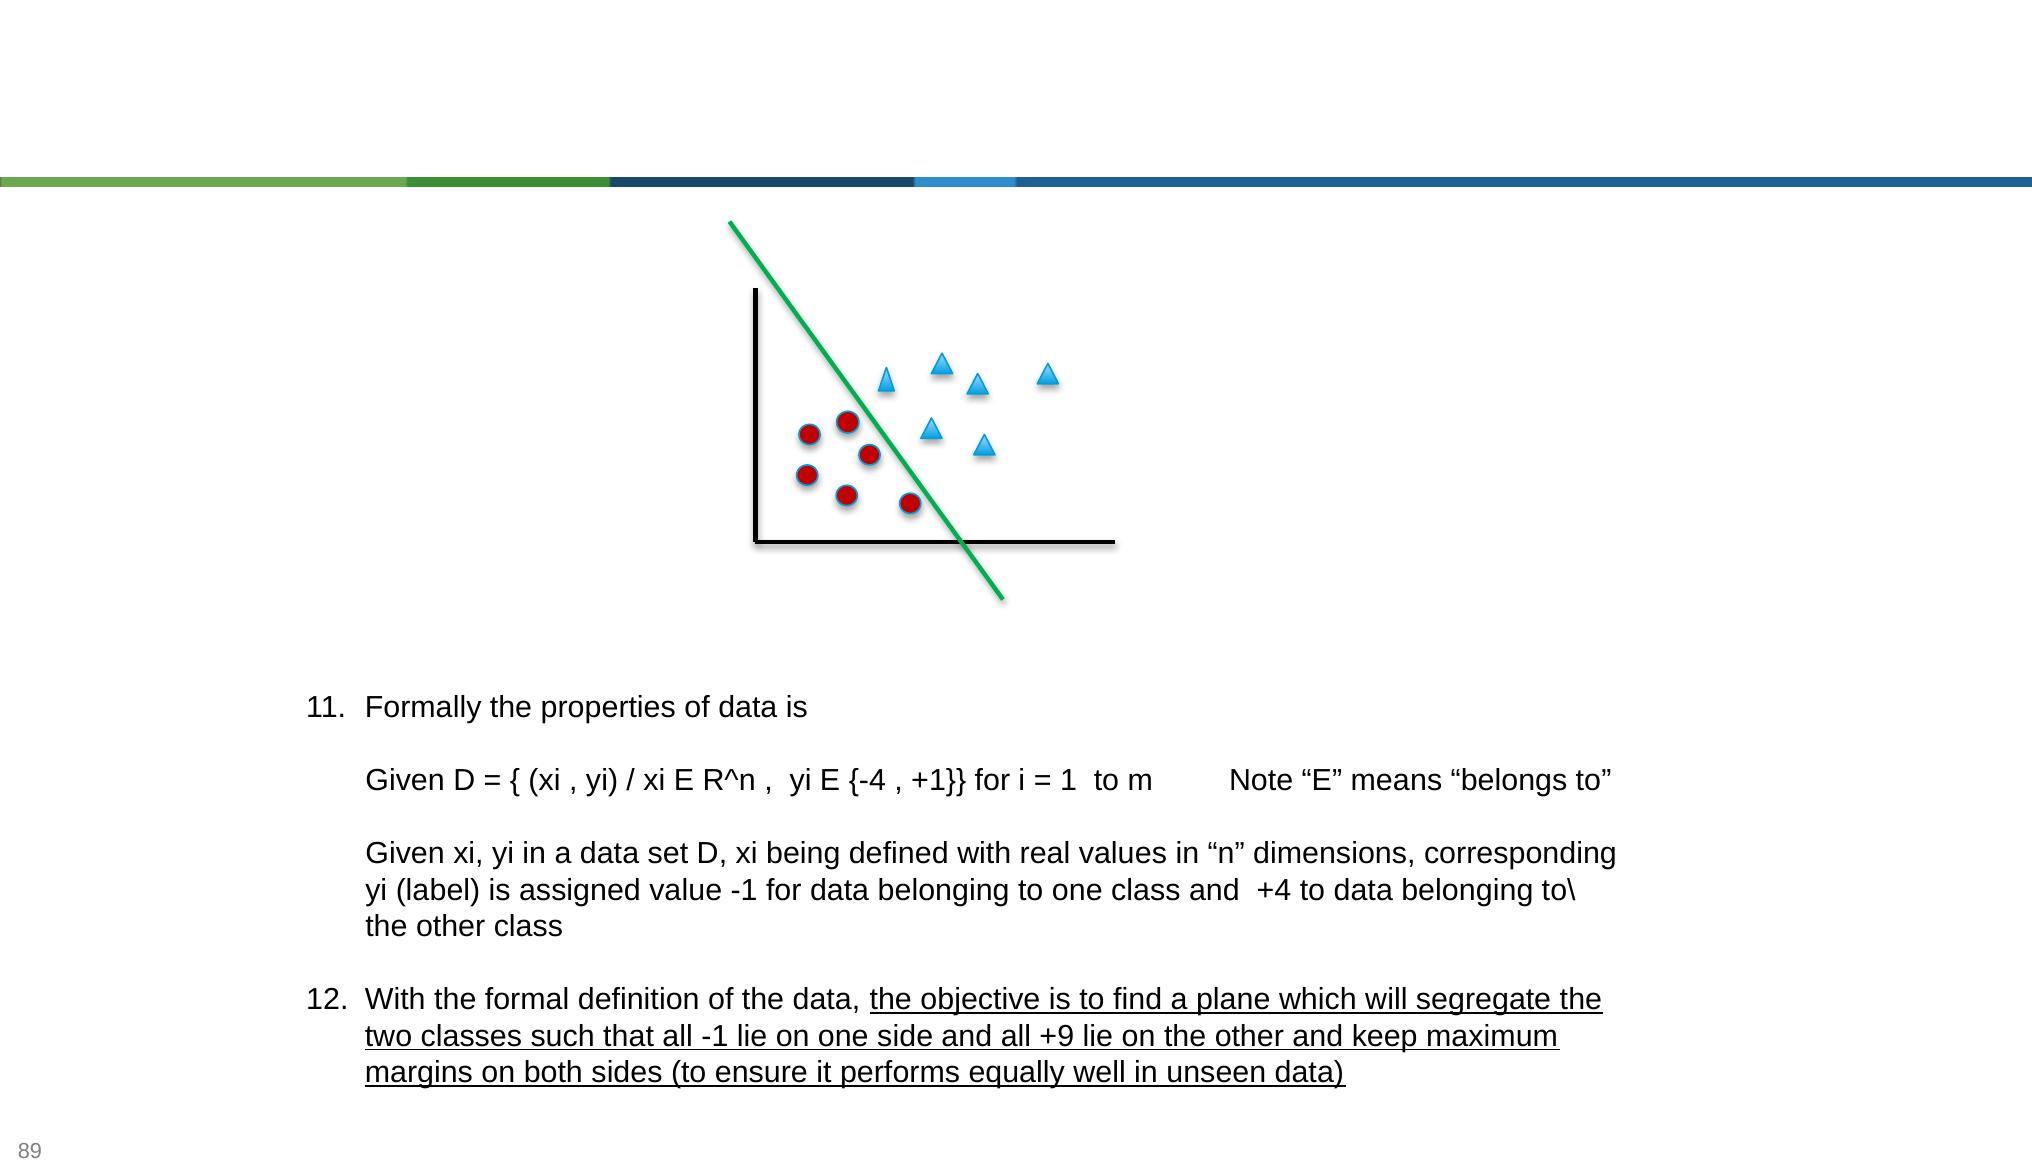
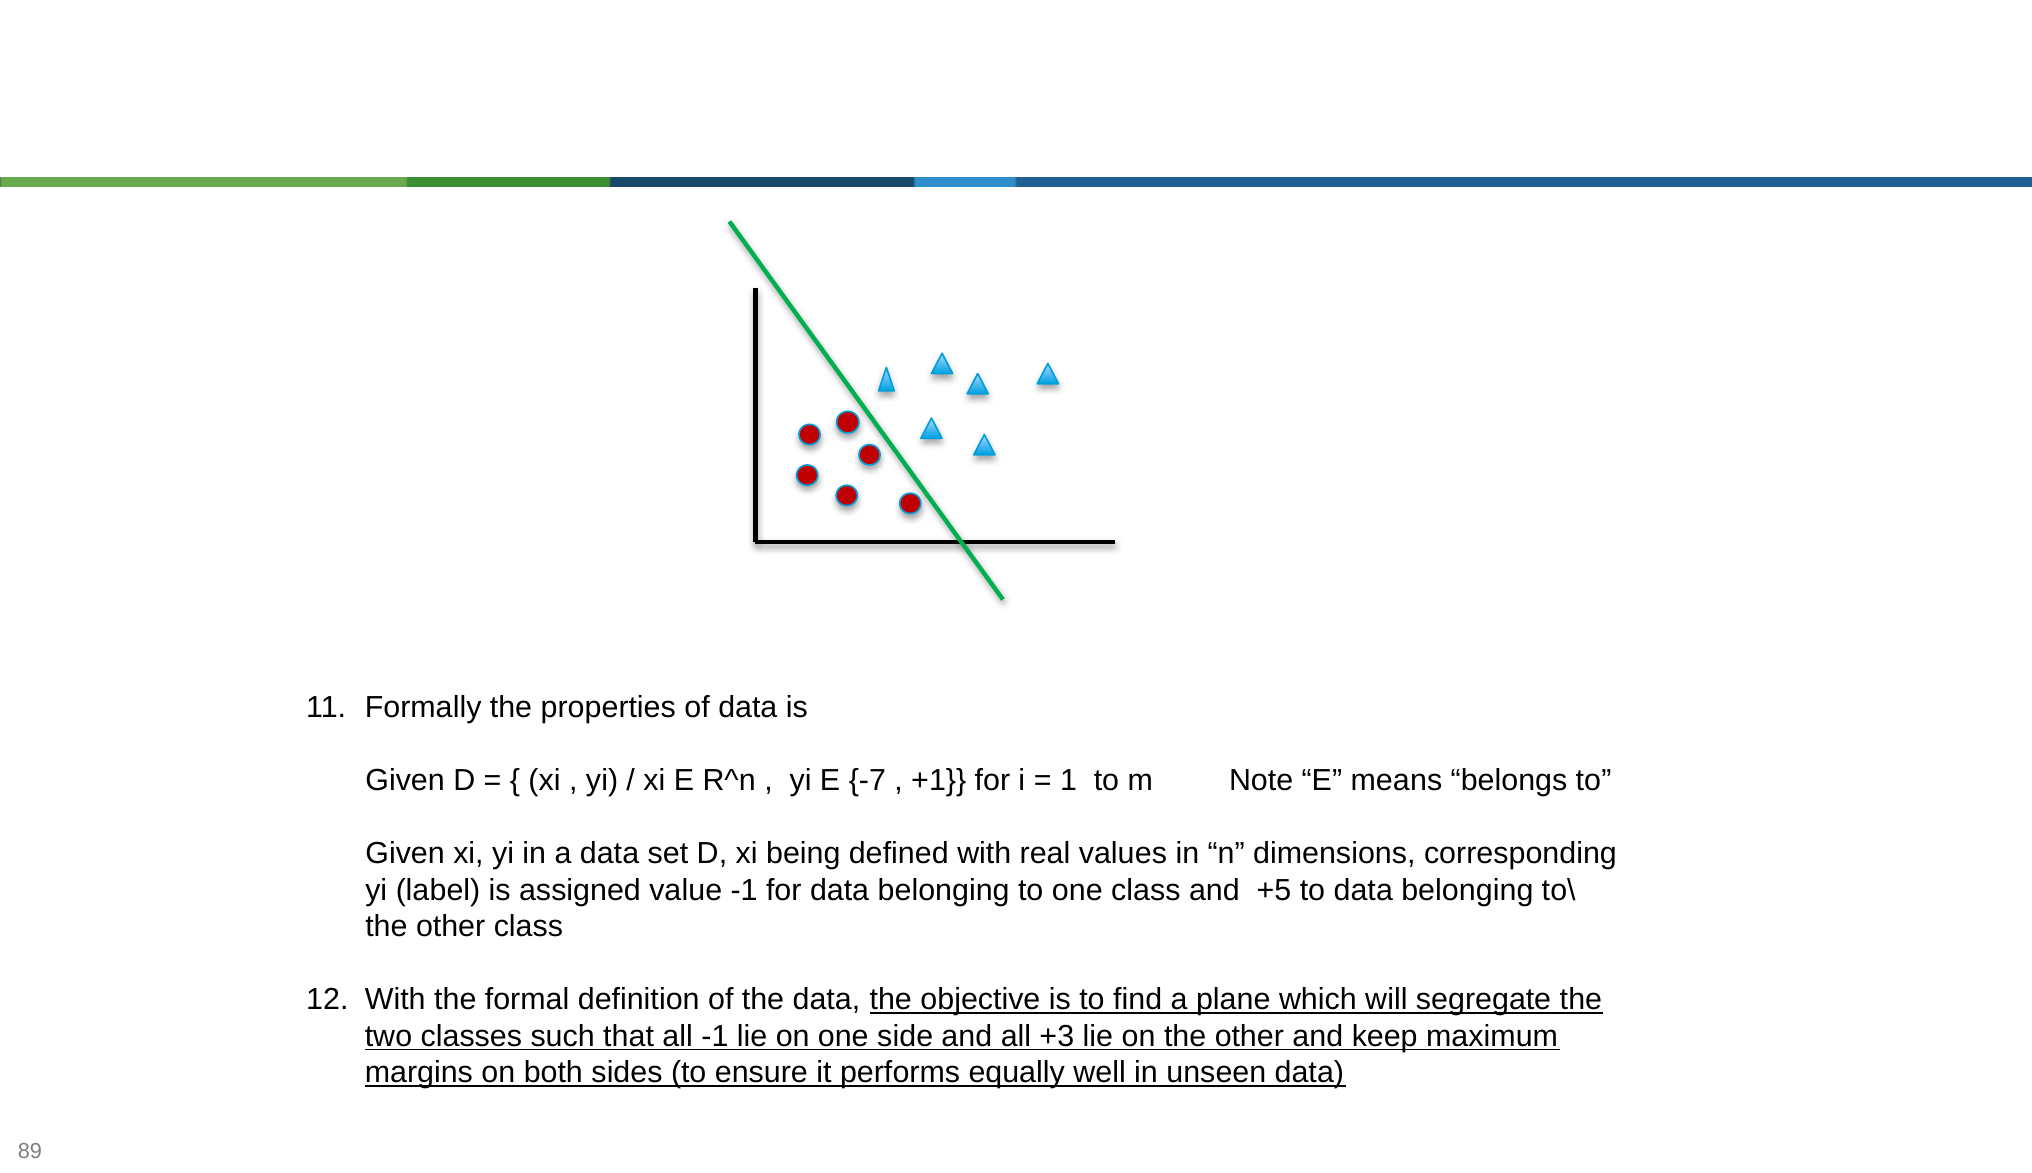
-4: -4 -> -7
+4: +4 -> +5
+9: +9 -> +3
